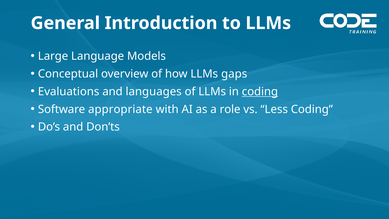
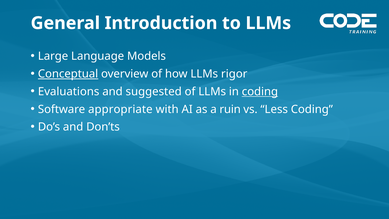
Conceptual underline: none -> present
gaps: gaps -> rigor
languages: languages -> suggested
role: role -> ruin
